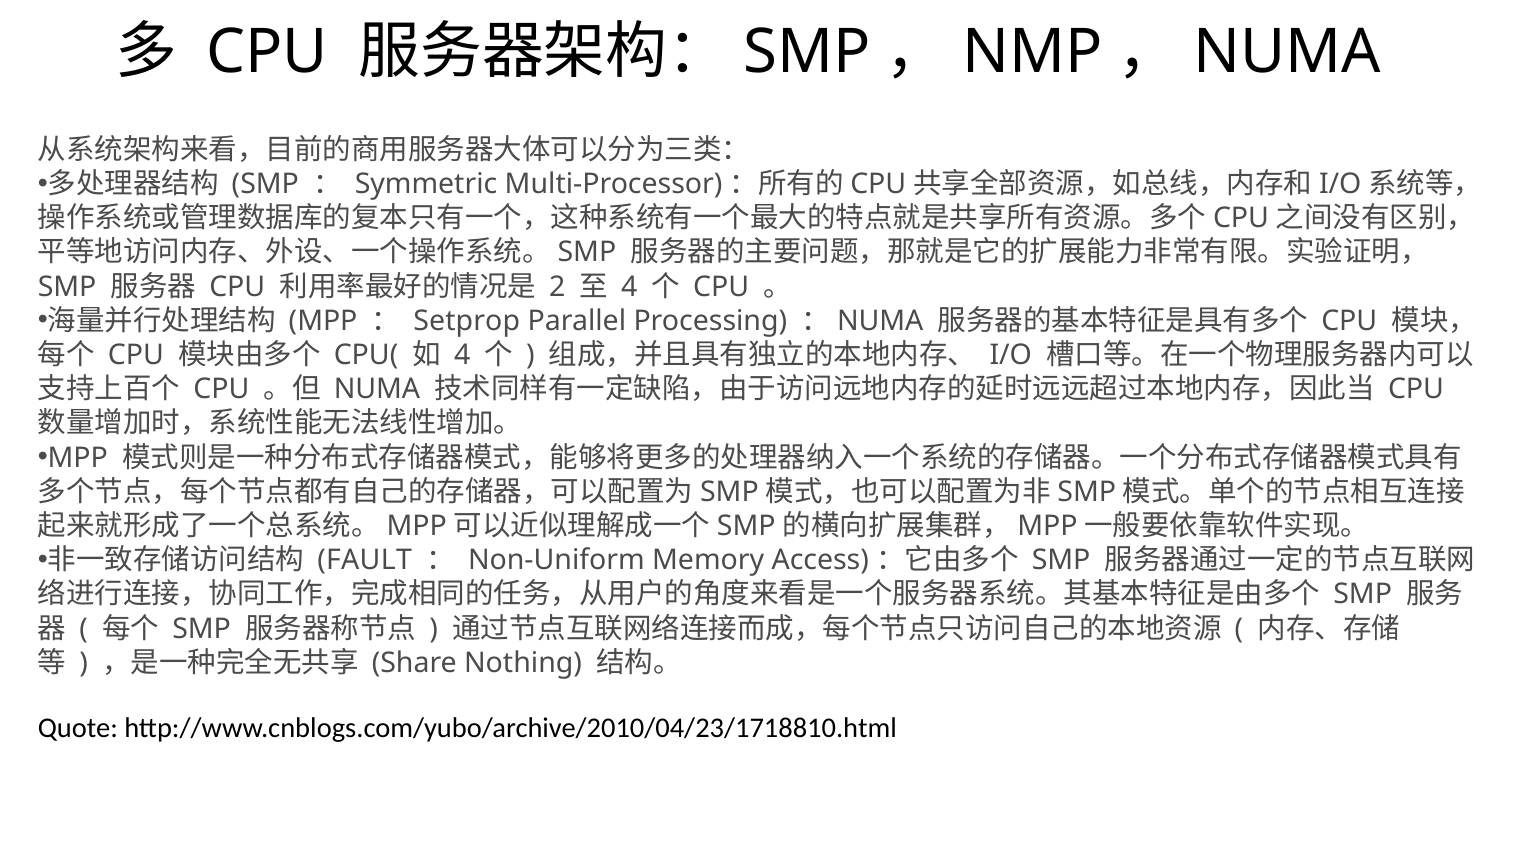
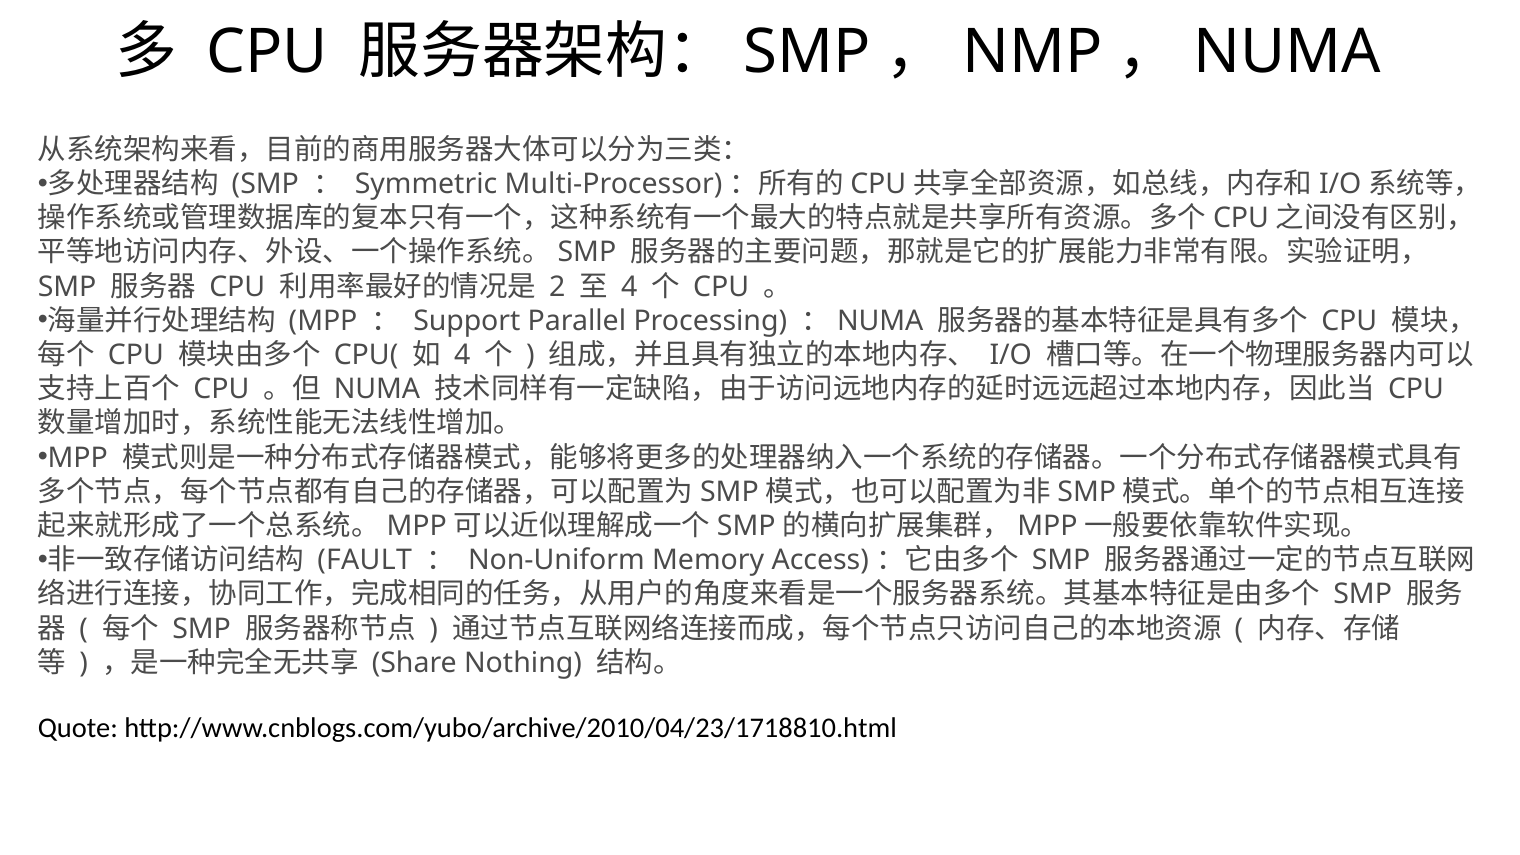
Setprop: Setprop -> Support
